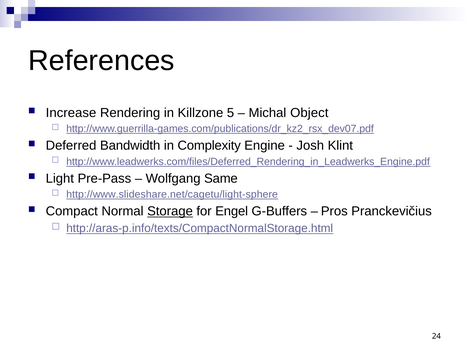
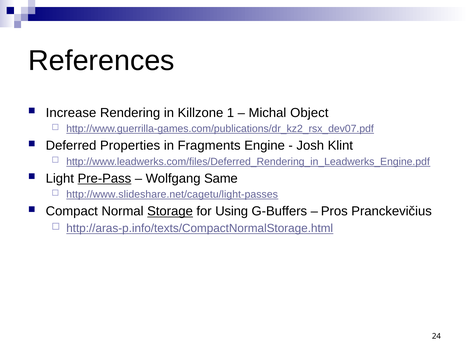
5: 5 -> 1
Bandwidth: Bandwidth -> Properties
Complexity: Complexity -> Fragments
Pre-Pass underline: none -> present
http://www.slideshare.net/cagetu/light-sphere: http://www.slideshare.net/cagetu/light-sphere -> http://www.slideshare.net/cagetu/light-passes
Engel: Engel -> Using
